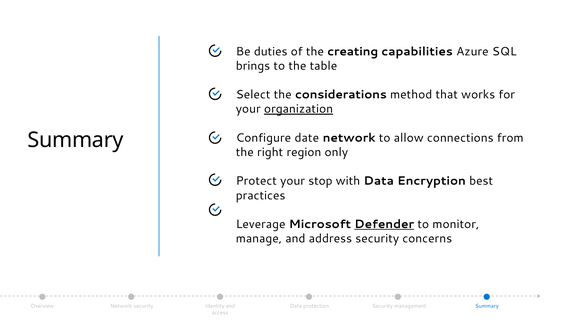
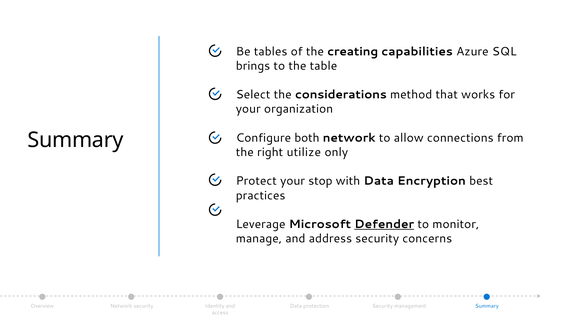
duties: duties -> tables
organization underline: present -> none
date: date -> both
region: region -> utilize
